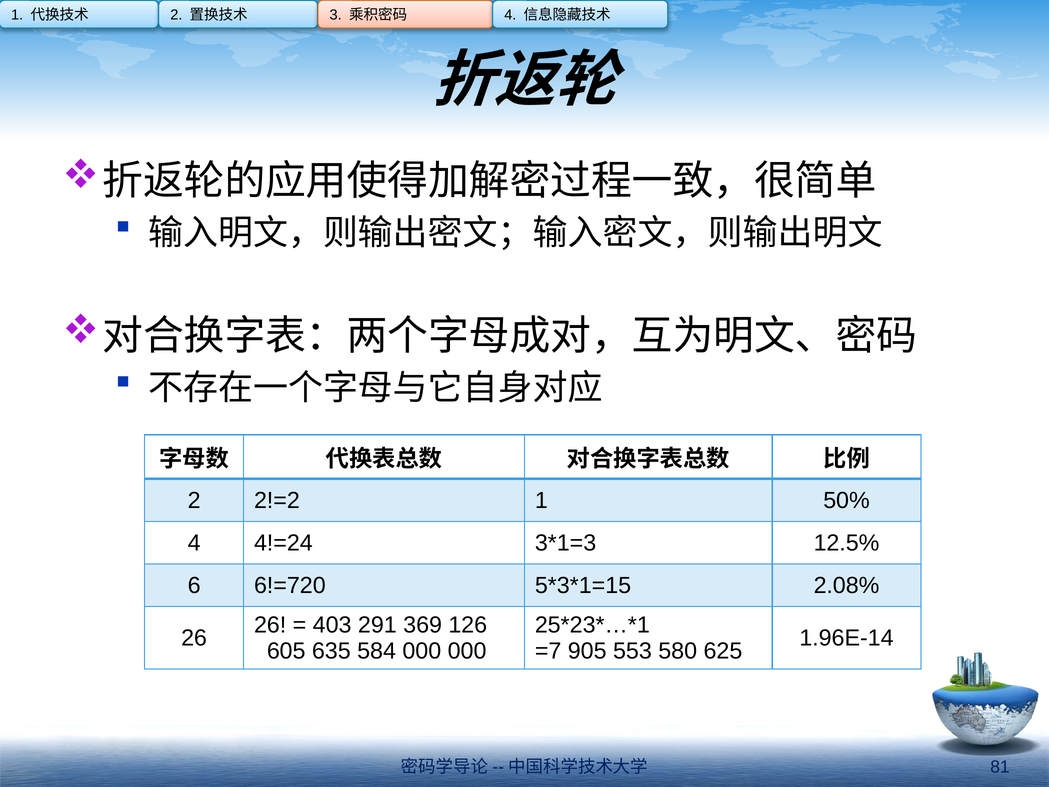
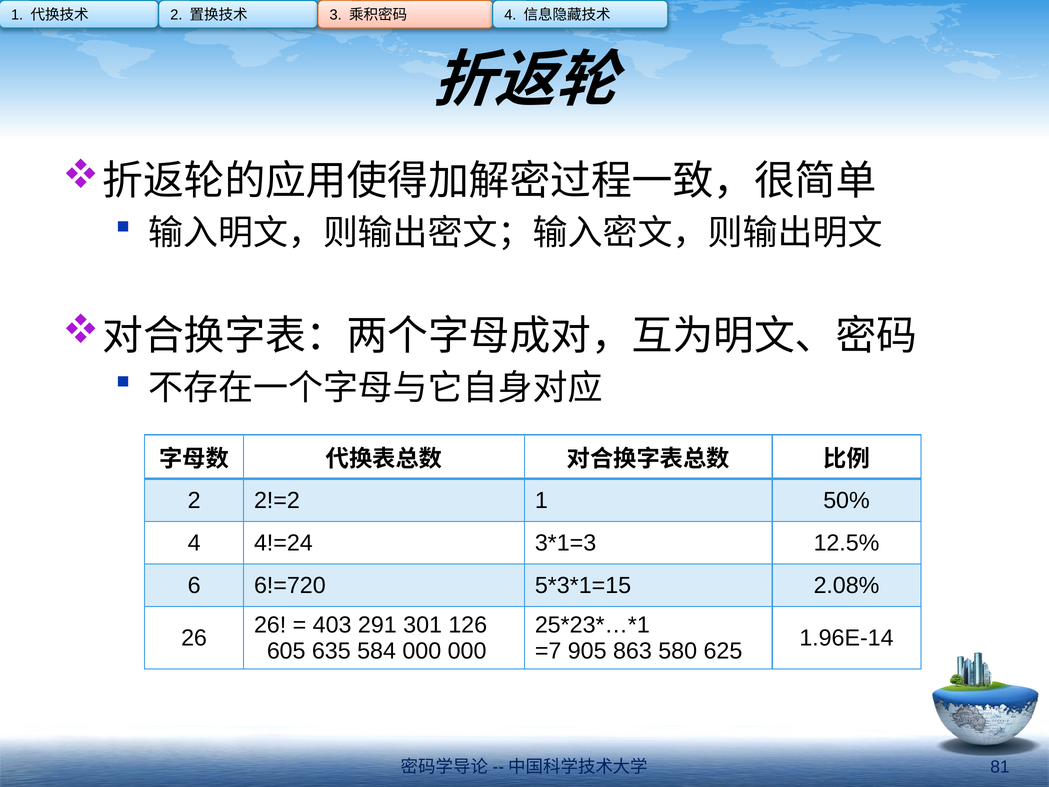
369: 369 -> 301
553: 553 -> 863
